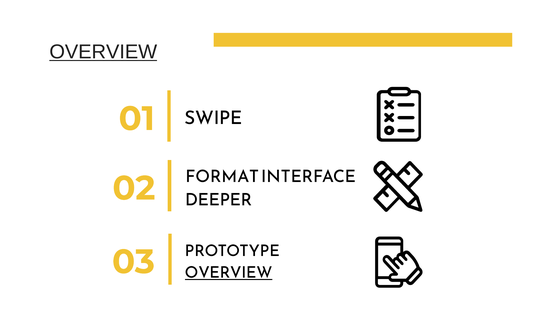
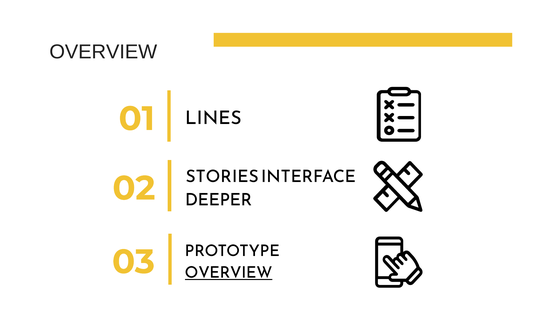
OVERVIEW at (103, 52) underline: present -> none
SWIPE: SWIPE -> LINES
FORMAT: FORMAT -> STORIES
